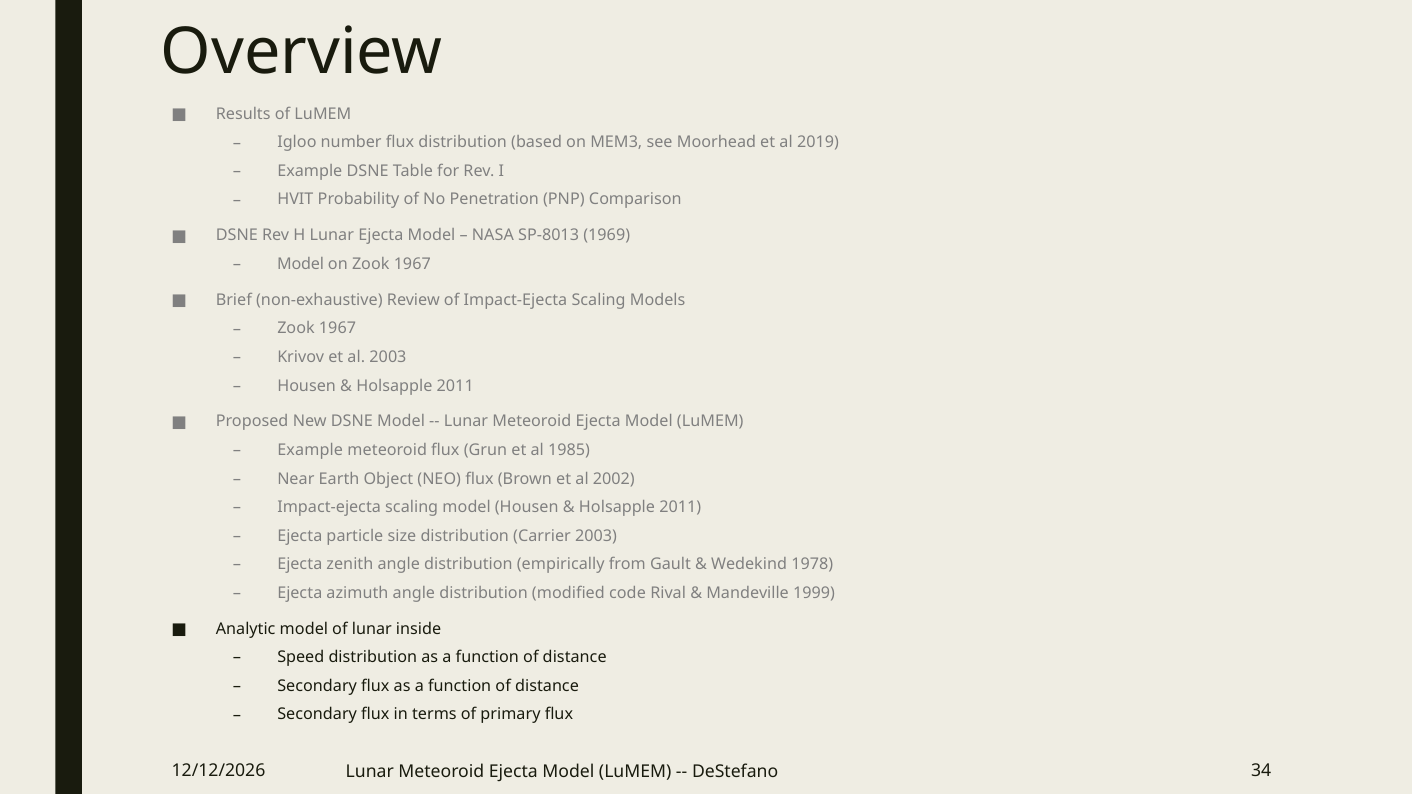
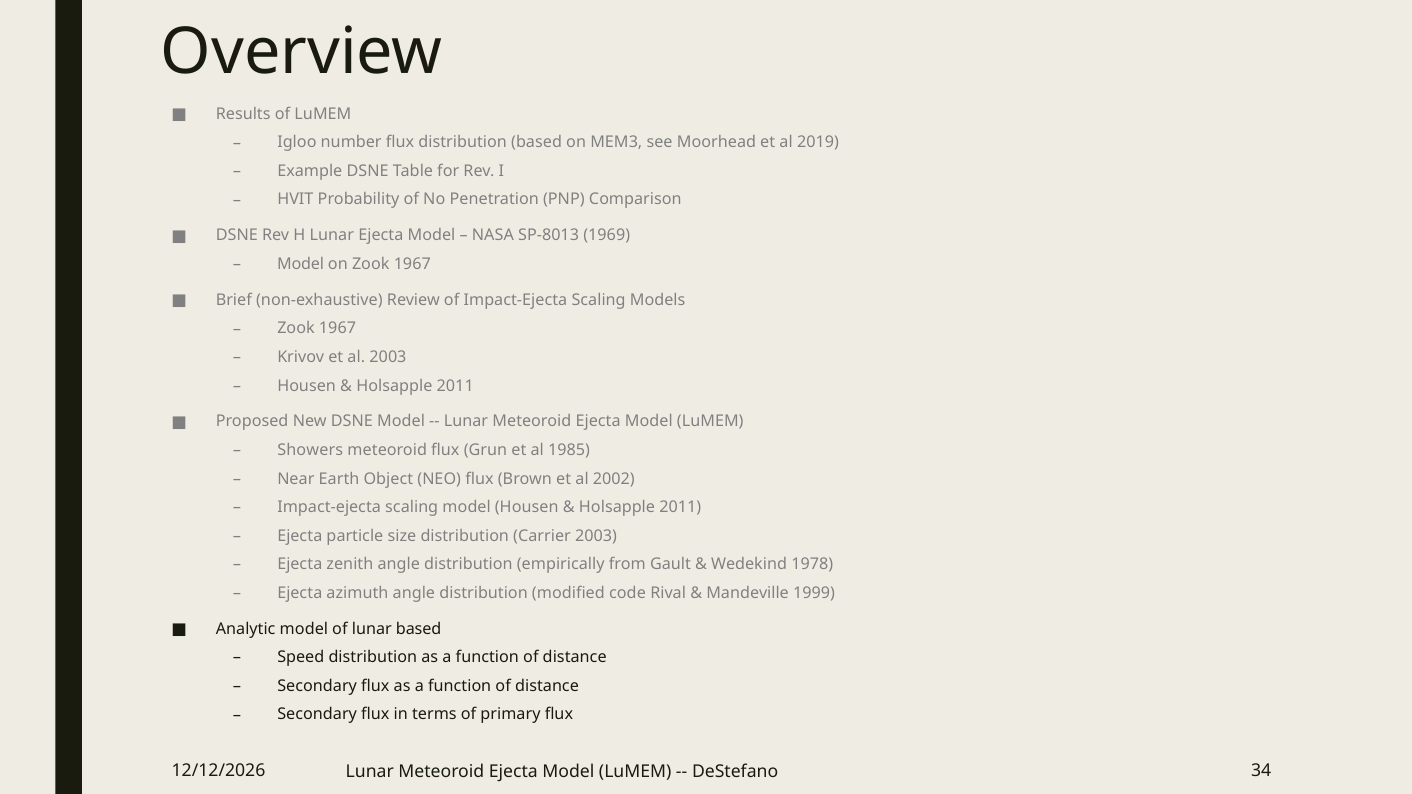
Example at (310, 450): Example -> Showers
lunar inside: inside -> based
